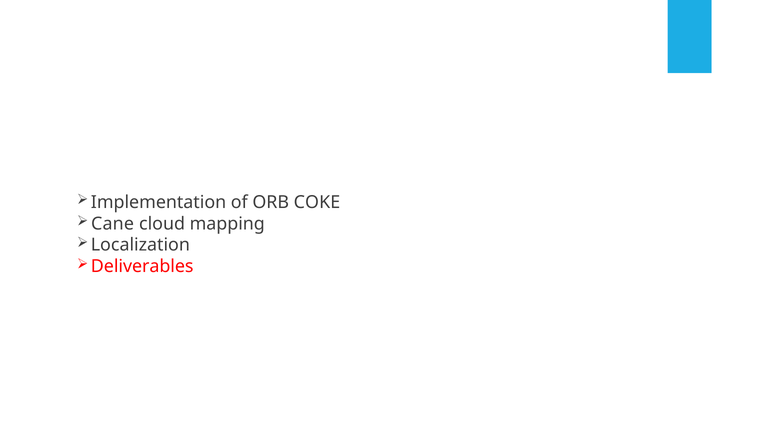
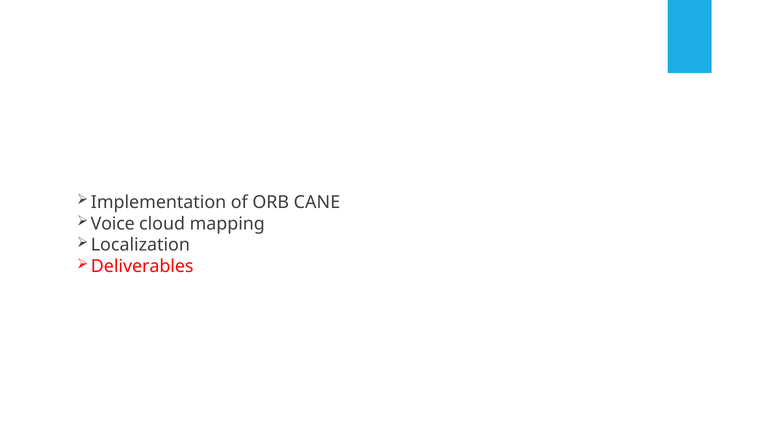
COKE: COKE -> CANE
Cane: Cane -> Voice
